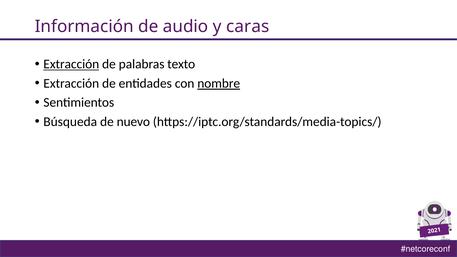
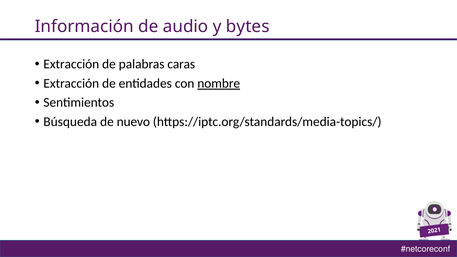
caras: caras -> bytes
Extracción at (71, 64) underline: present -> none
texto: texto -> caras
